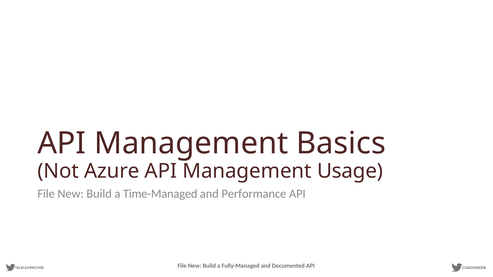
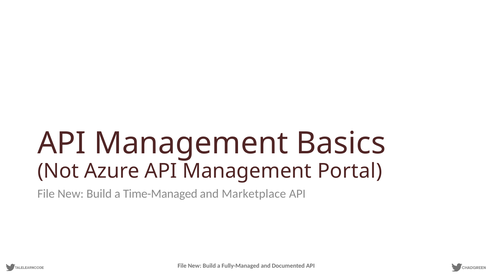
Usage: Usage -> Portal
Performance: Performance -> Marketplace
